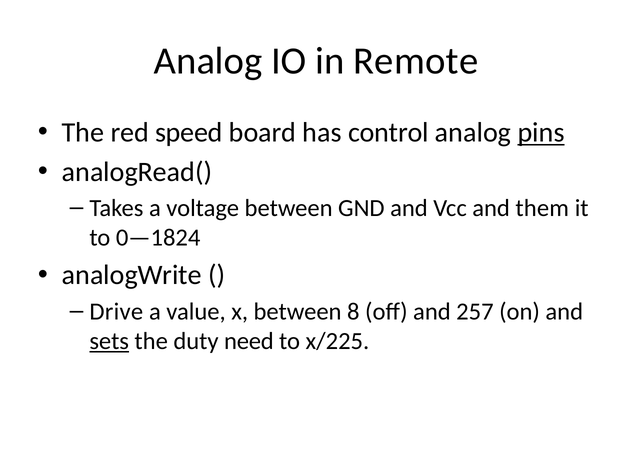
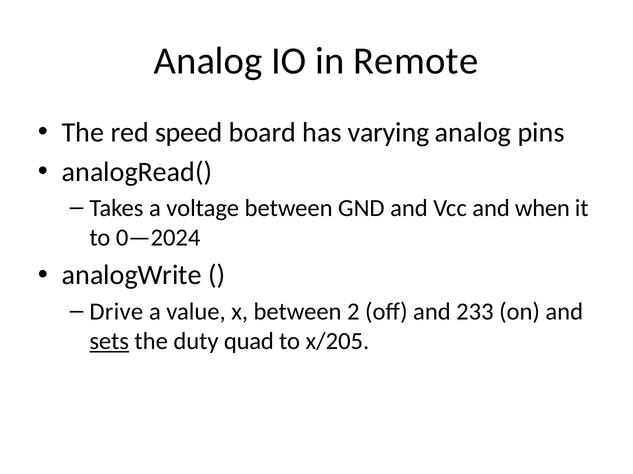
control: control -> varying
pins underline: present -> none
them: them -> when
0—1824: 0—1824 -> 0—2024
8: 8 -> 2
257: 257 -> 233
need: need -> quad
x/225: x/225 -> x/205
